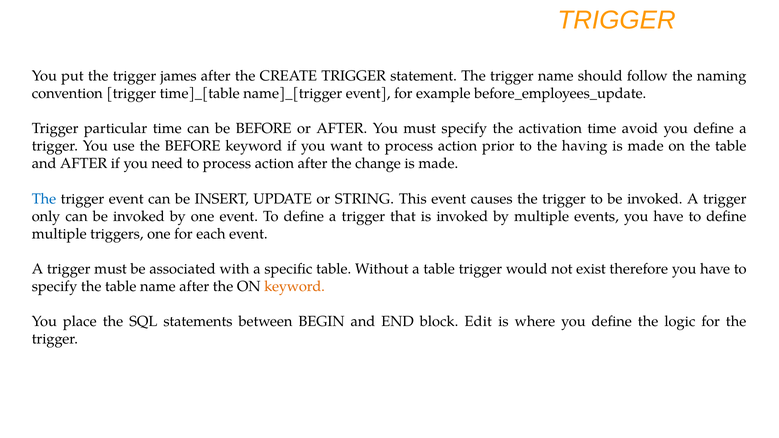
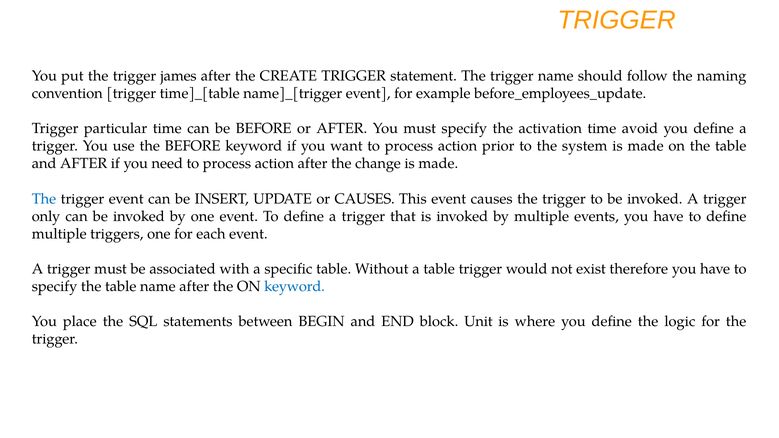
having: having -> system
or STRING: STRING -> CAUSES
keyword at (295, 286) colour: orange -> blue
Edit: Edit -> Unit
